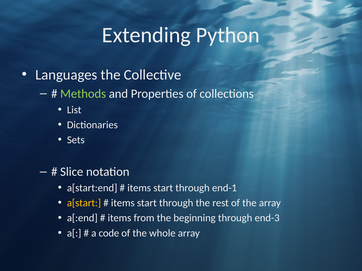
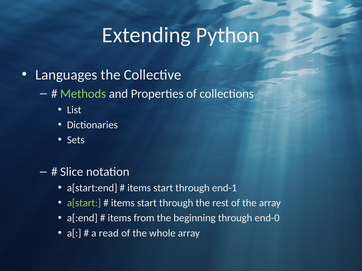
a[start colour: yellow -> light green
end-3: end-3 -> end-0
code: code -> read
